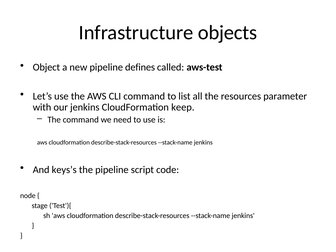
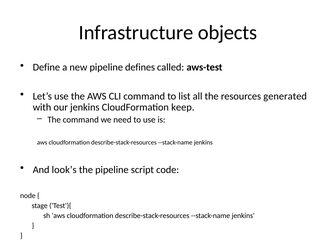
Object: Object -> Define
parameter: parameter -> generated
keys’s: keys’s -> look’s
